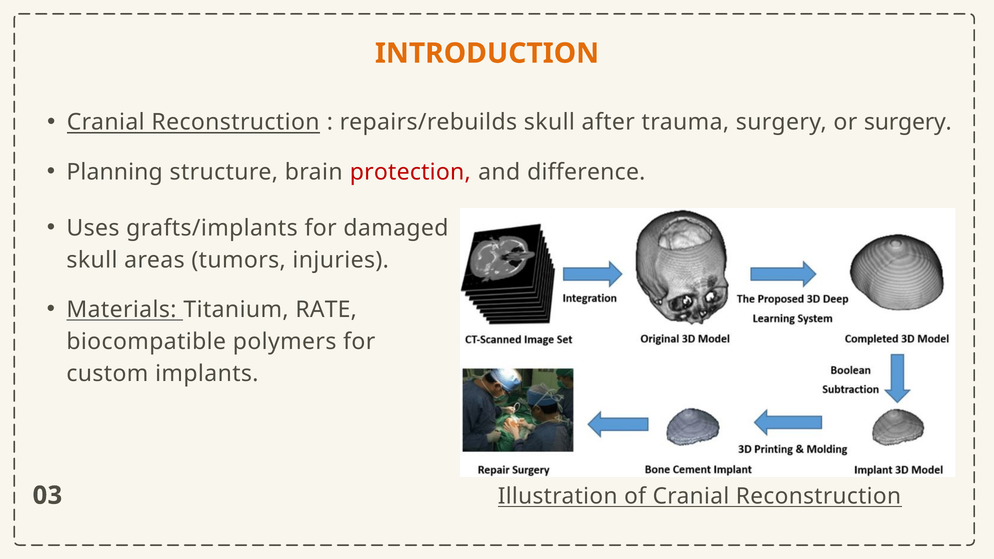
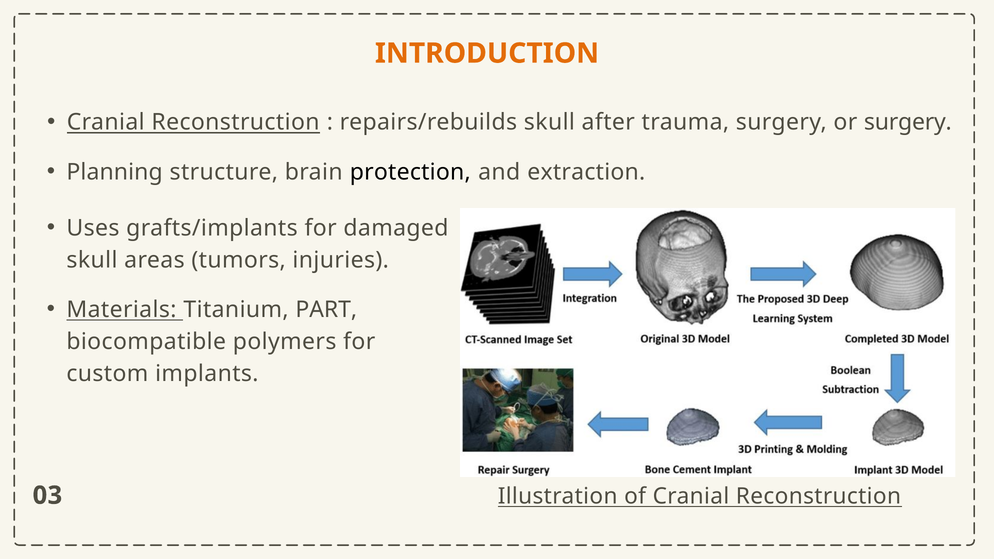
protection colour: red -> black
difference: difference -> extraction
RATE: RATE -> PART
